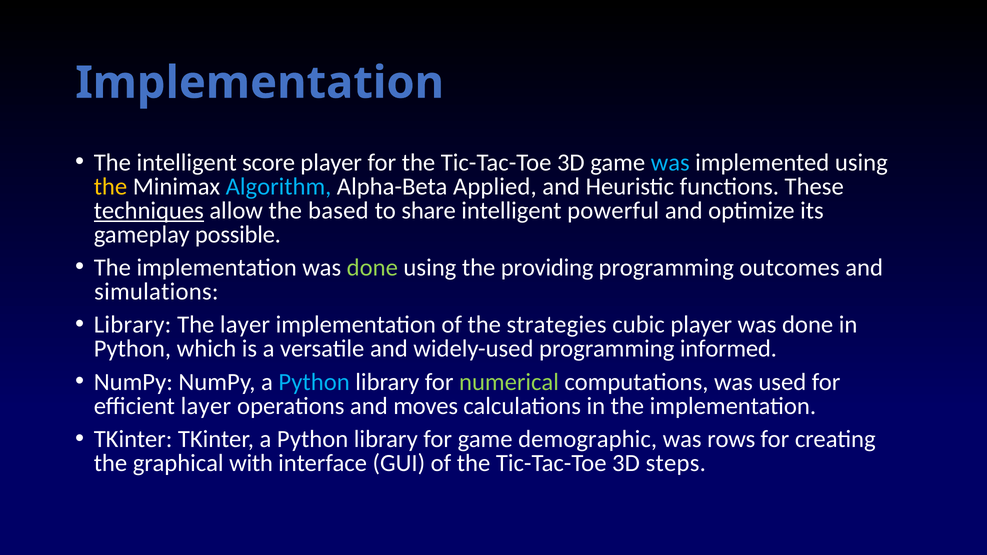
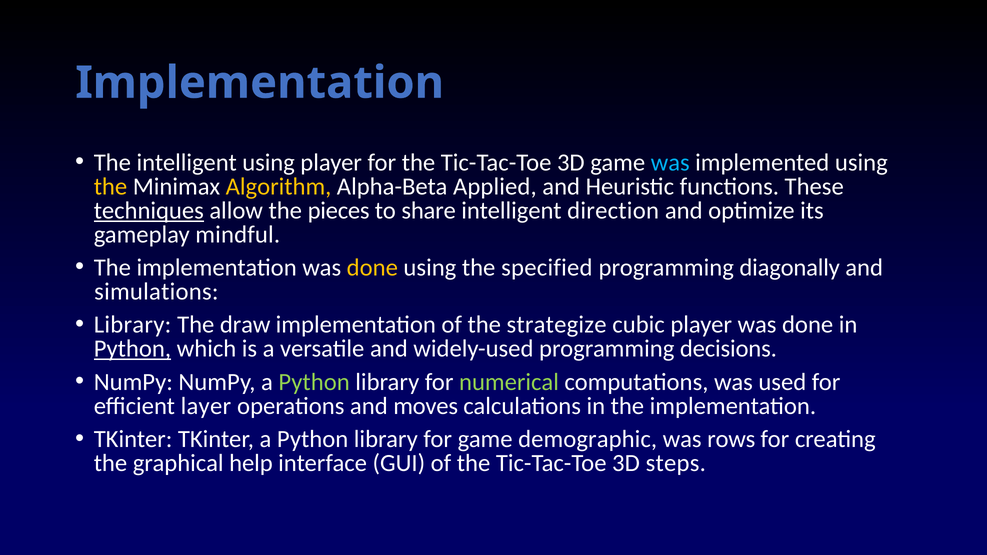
intelligent score: score -> using
Algorithm colour: light blue -> yellow
based: based -> pieces
powerful: powerful -> direction
possible: possible -> mindful
done at (372, 268) colour: light green -> yellow
providing: providing -> specified
outcomes: outcomes -> diagonally
The layer: layer -> draw
strategies: strategies -> strategize
Python at (132, 349) underline: none -> present
informed: informed -> decisions
Python at (314, 382) colour: light blue -> light green
with: with -> help
